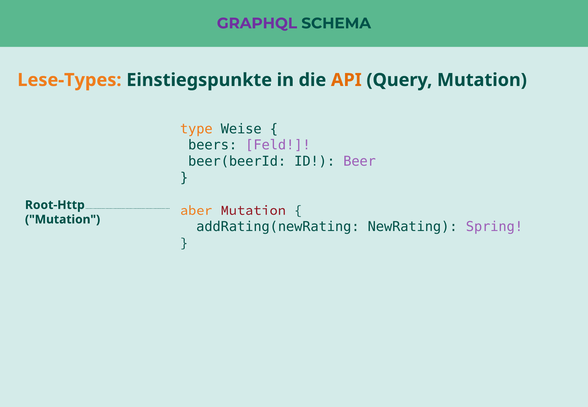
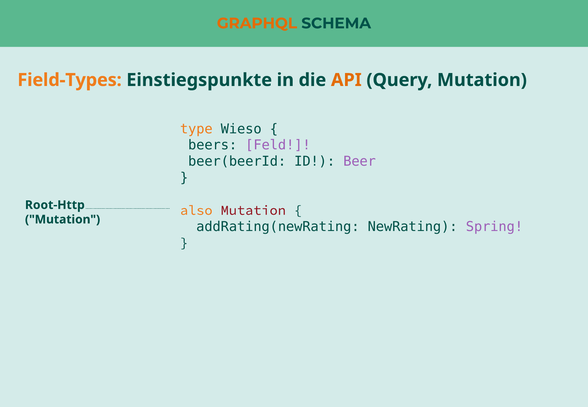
GRAPHQL colour: purple -> orange
Lese-Types: Lese-Types -> Field-Types
Weise: Weise -> Wieso
aber: aber -> also
